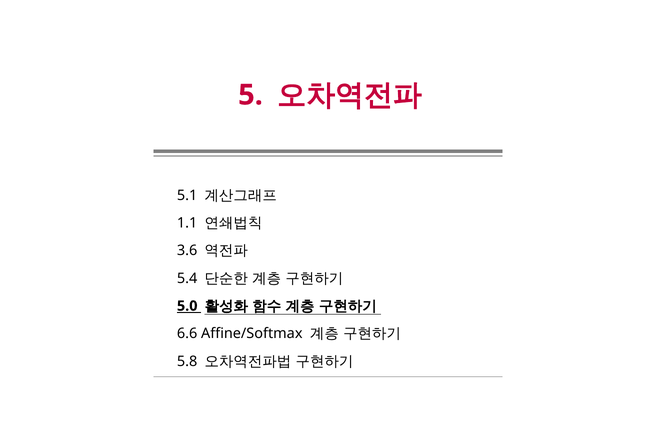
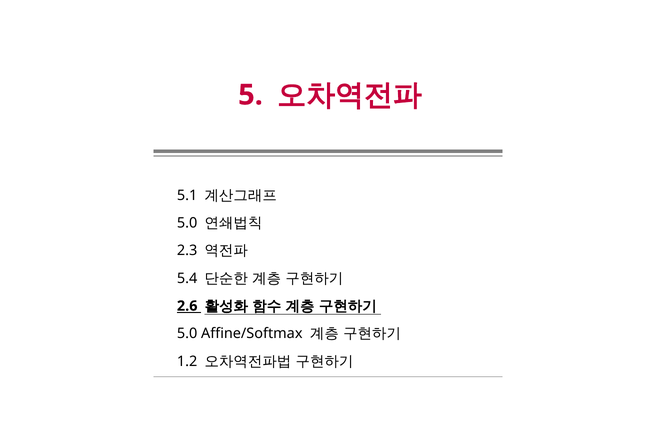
1.1 at (187, 223): 1.1 -> 5.0
3.6: 3.6 -> 2.3
5.0: 5.0 -> 2.6
6.6 at (187, 334): 6.6 -> 5.0
5.8: 5.8 -> 1.2
